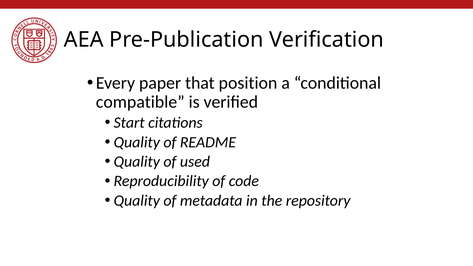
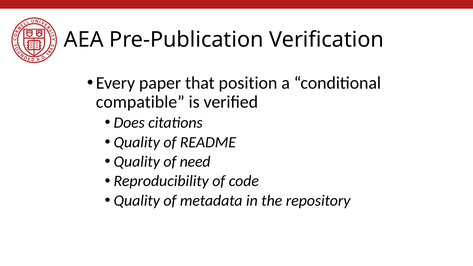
Start: Start -> Does
used: used -> need
